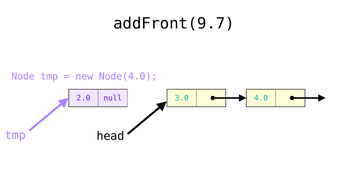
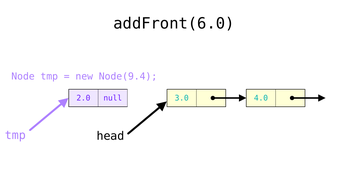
addFront(9.7: addFront(9.7 -> addFront(6.0
Node(4.0: Node(4.0 -> Node(9.4
